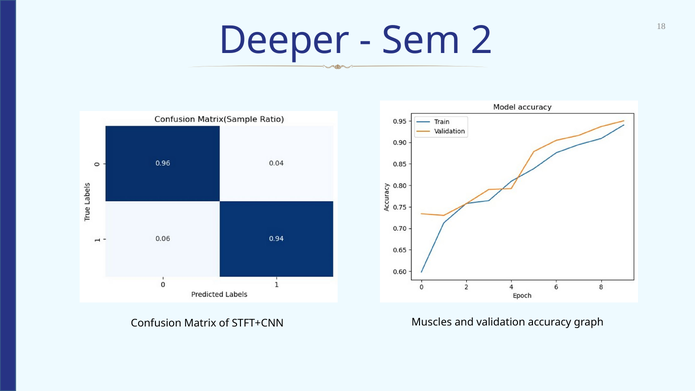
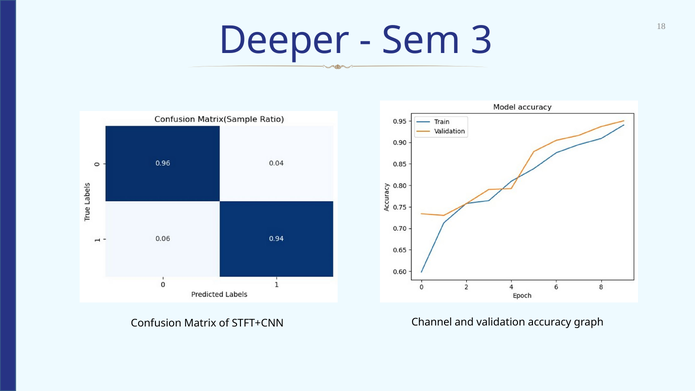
2: 2 -> 3
Muscles: Muscles -> Channel
